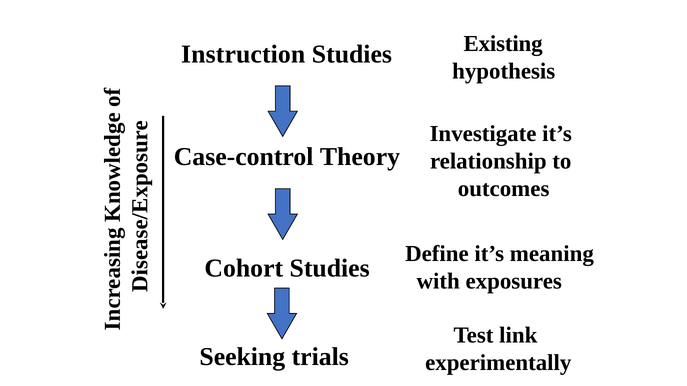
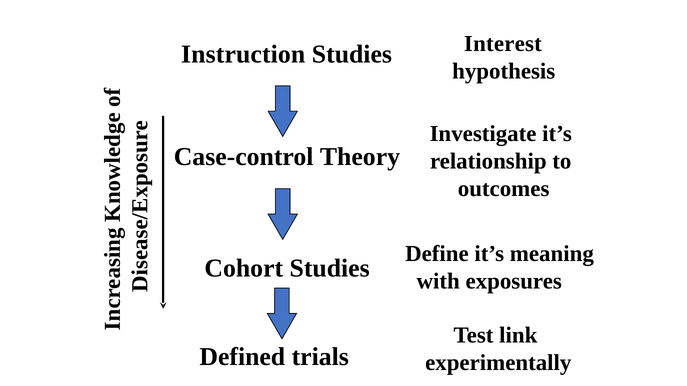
Existing: Existing -> Interest
Seeking: Seeking -> Defined
